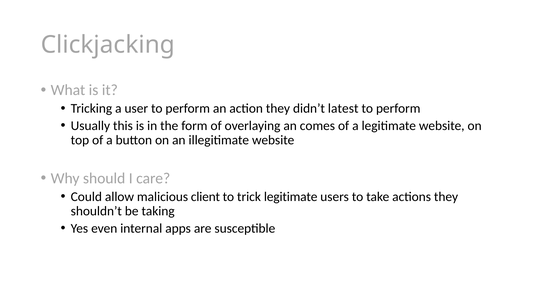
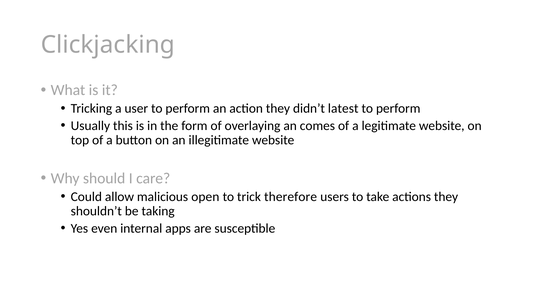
client: client -> open
trick legitimate: legitimate -> therefore
